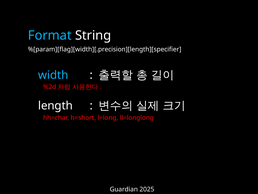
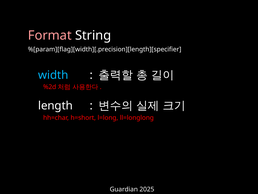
Format colour: light blue -> pink
